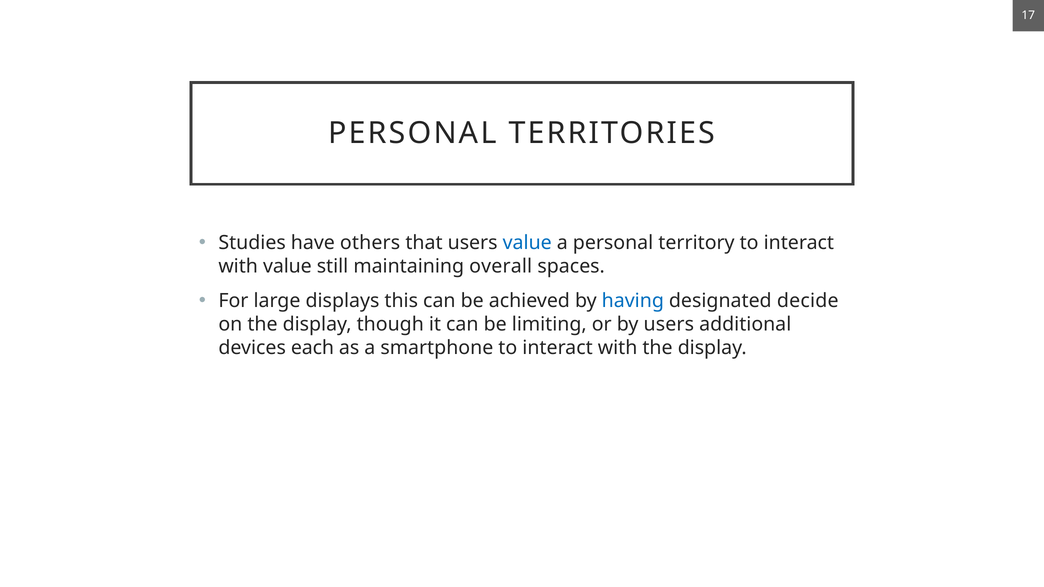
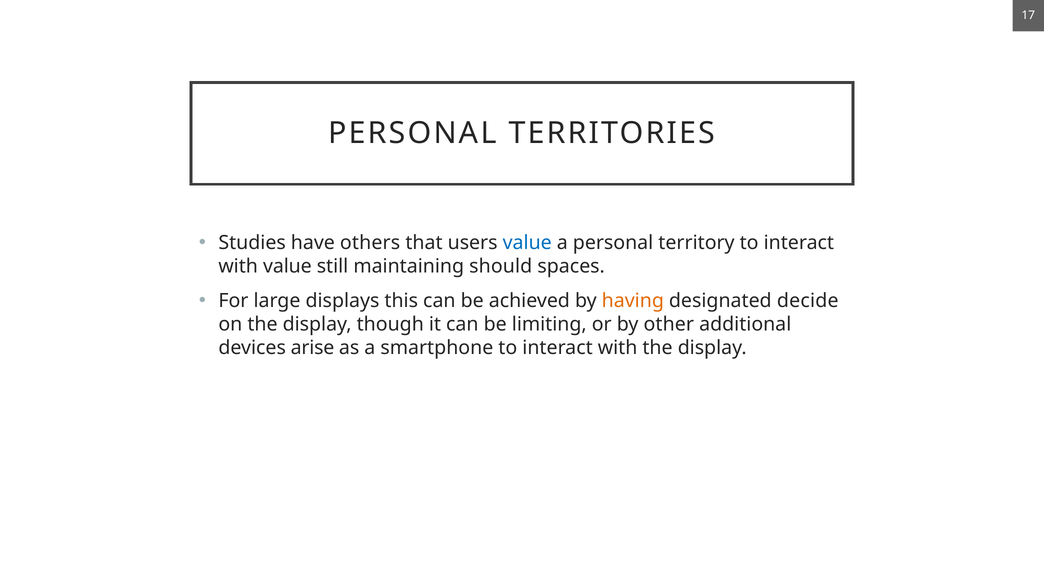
overall: overall -> should
having colour: blue -> orange
by users: users -> other
each: each -> arise
